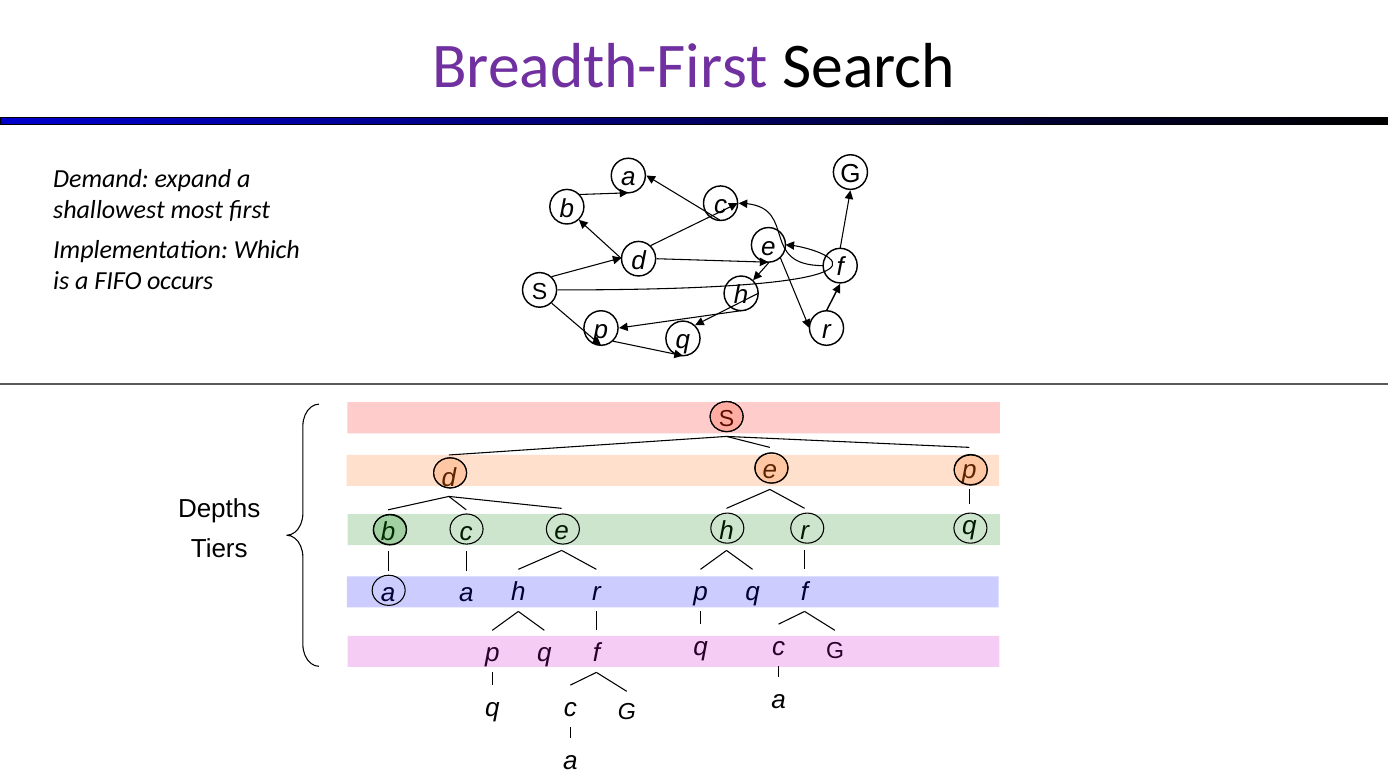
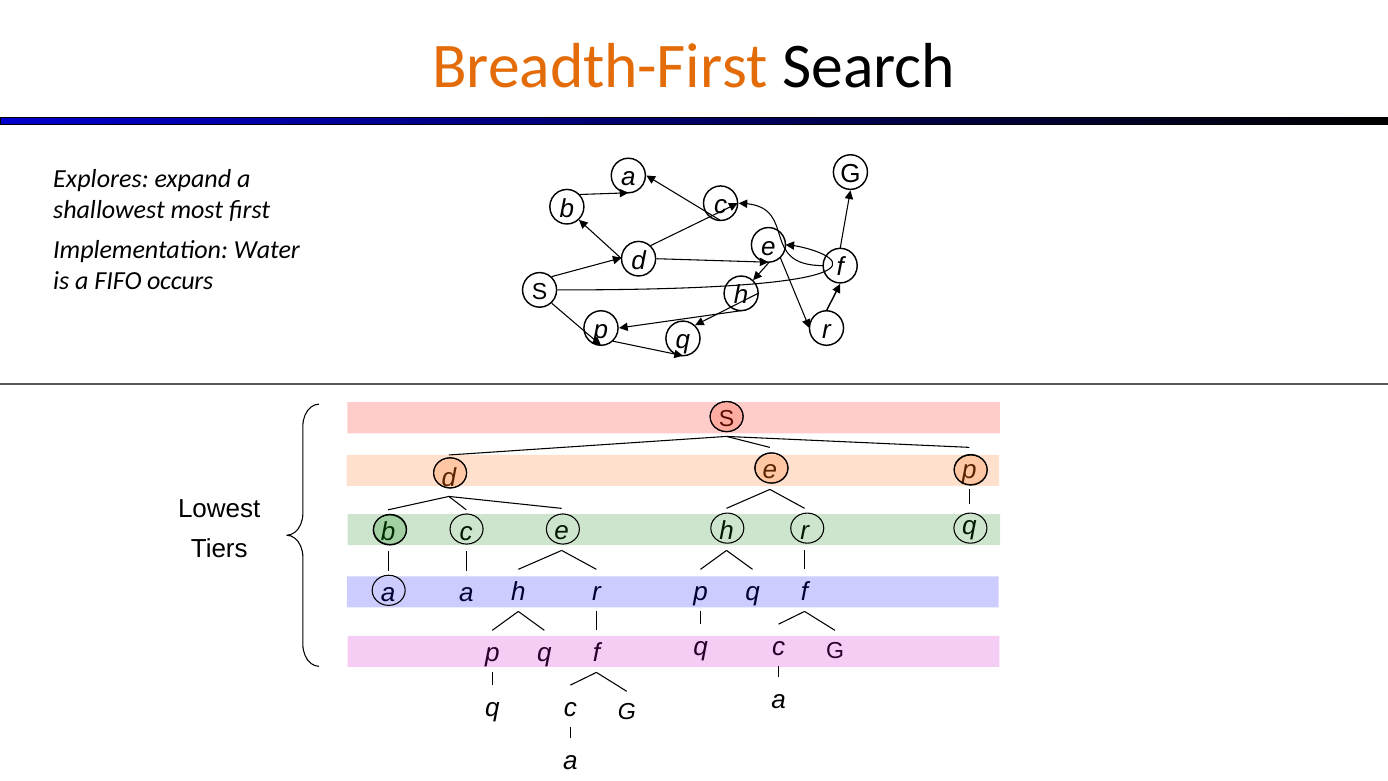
Breadth-First colour: purple -> orange
Demand: Demand -> Explores
Which: Which -> Water
Depths: Depths -> Lowest
